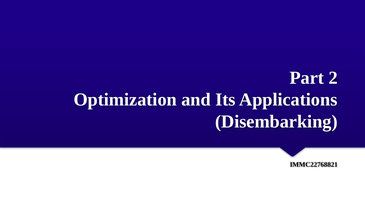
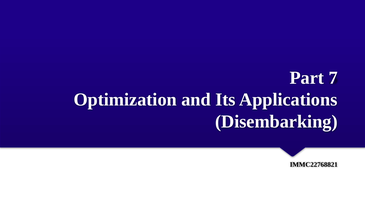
2: 2 -> 7
